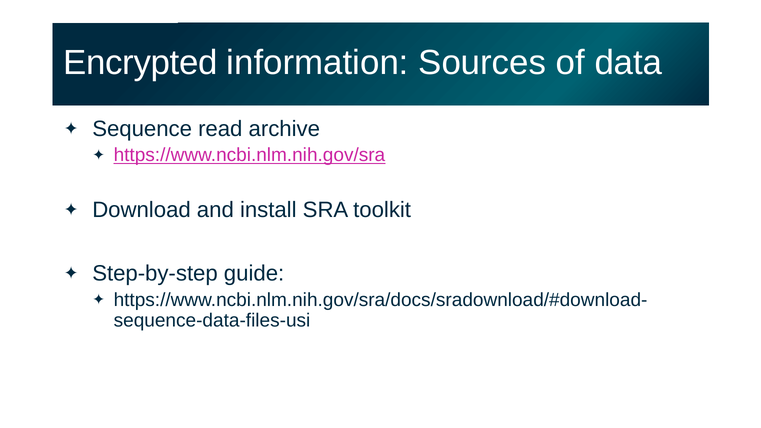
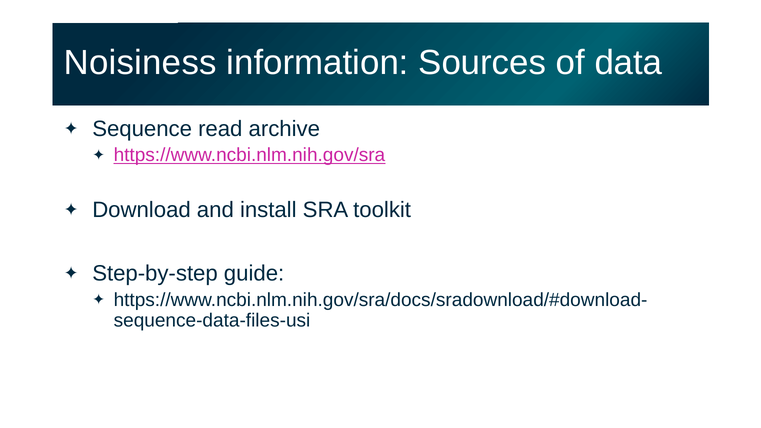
Encrypted: Encrypted -> Noisiness
